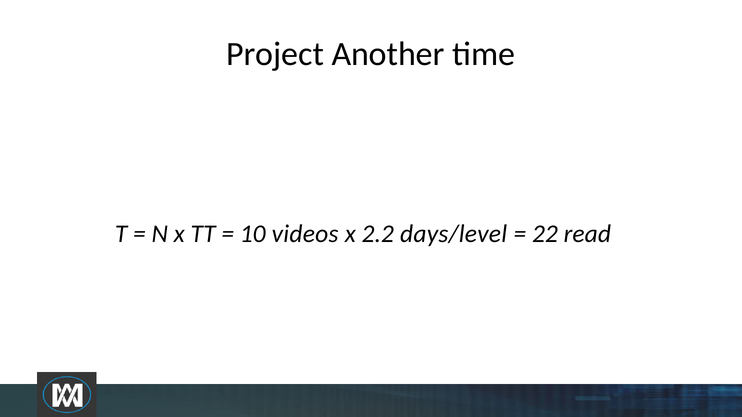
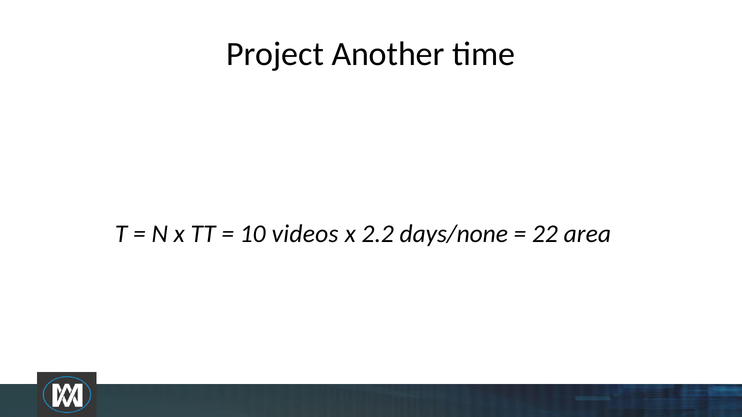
days/level: days/level -> days/none
read: read -> area
